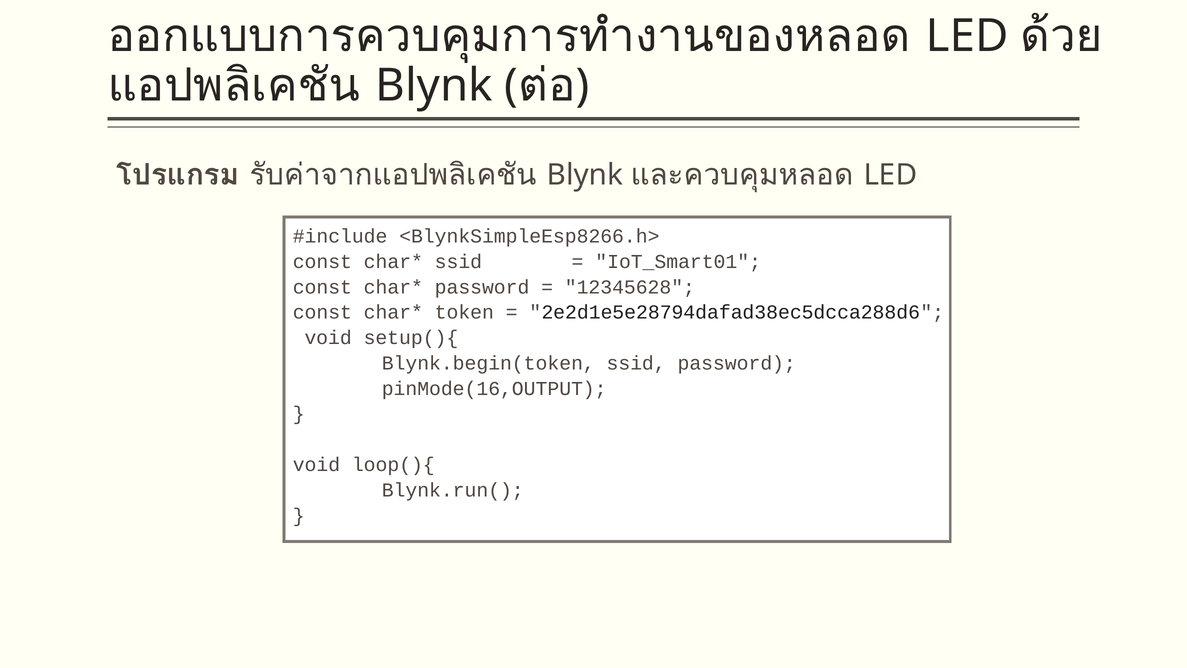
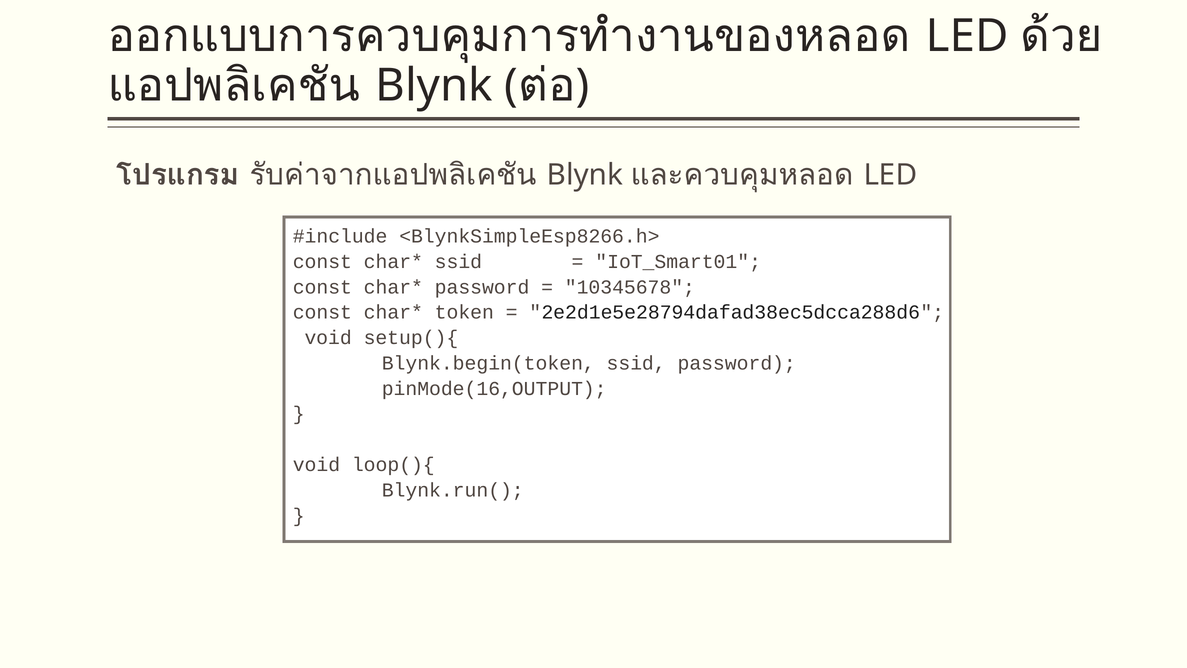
12345628: 12345628 -> 10345678
